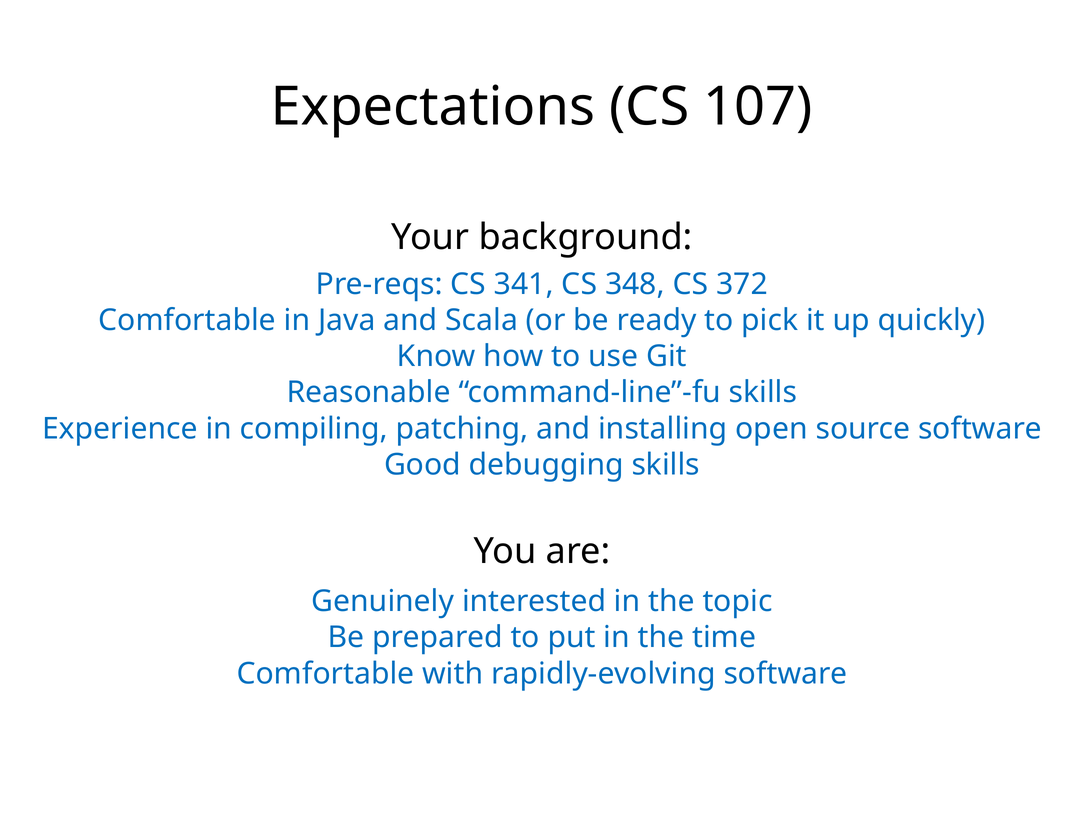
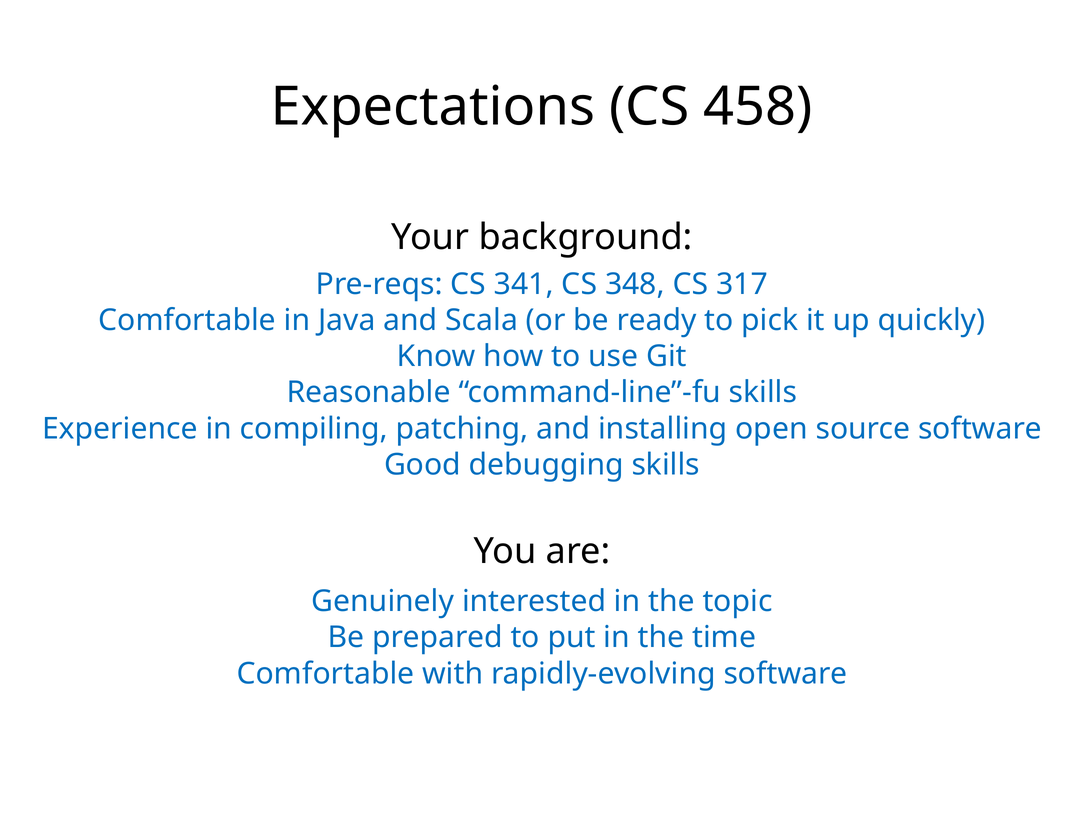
107: 107 -> 458
372: 372 -> 317
